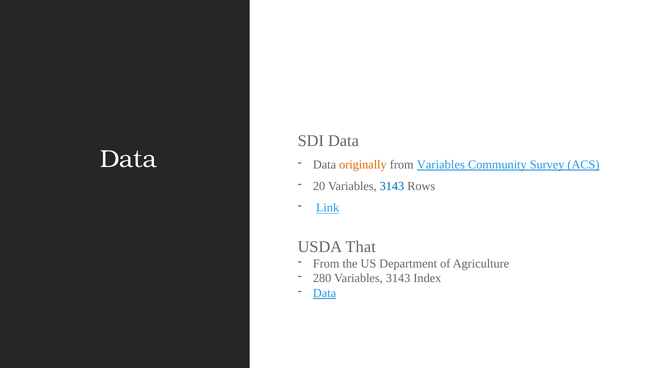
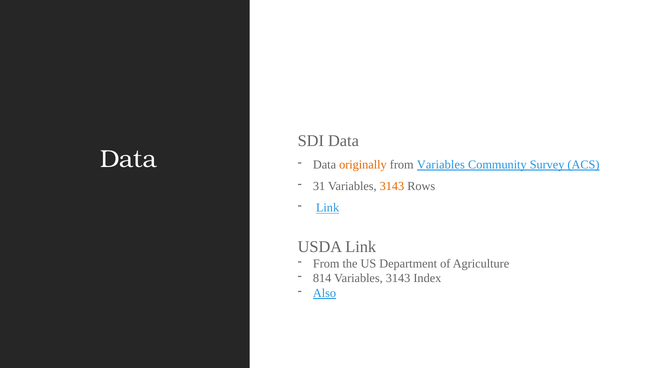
20: 20 -> 31
3143 at (392, 186) colour: blue -> orange
USDA That: That -> Link
280: 280 -> 814
Data at (325, 293): Data -> Also
